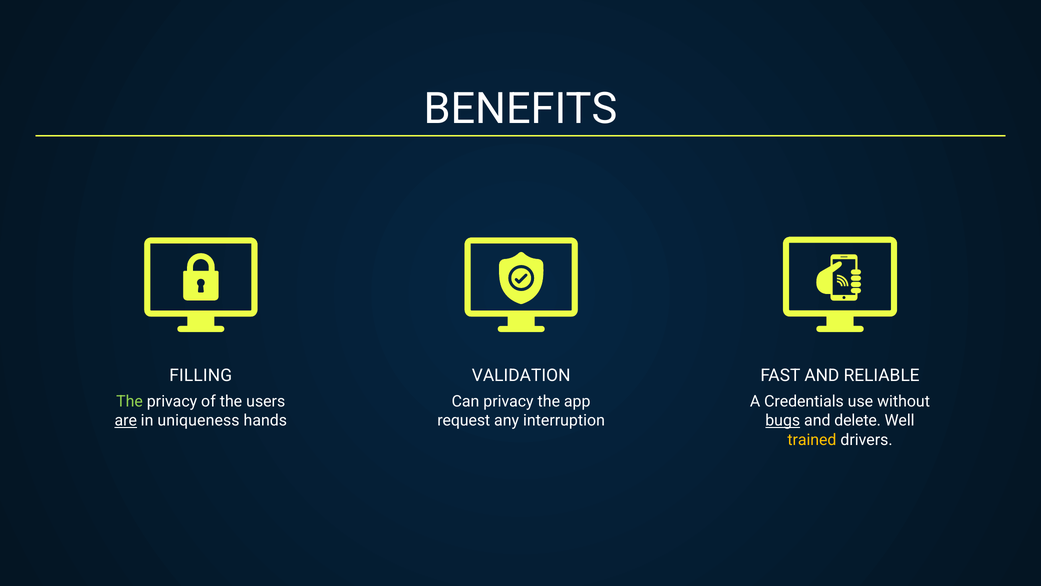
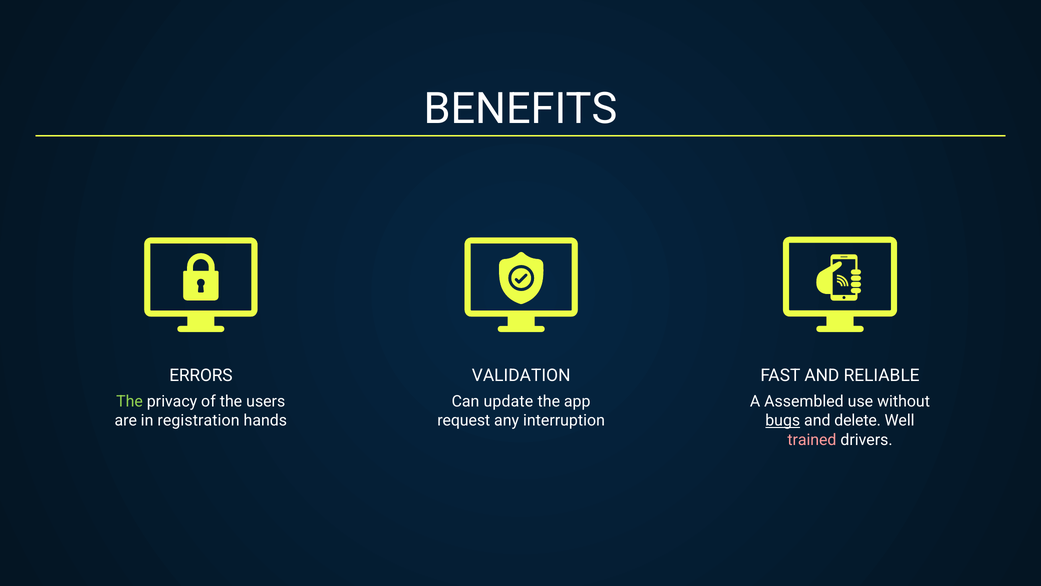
FILLING: FILLING -> ERRORS
Can privacy: privacy -> update
Credentials: Credentials -> Assembled
are underline: present -> none
uniqueness: uniqueness -> registration
trained colour: yellow -> pink
